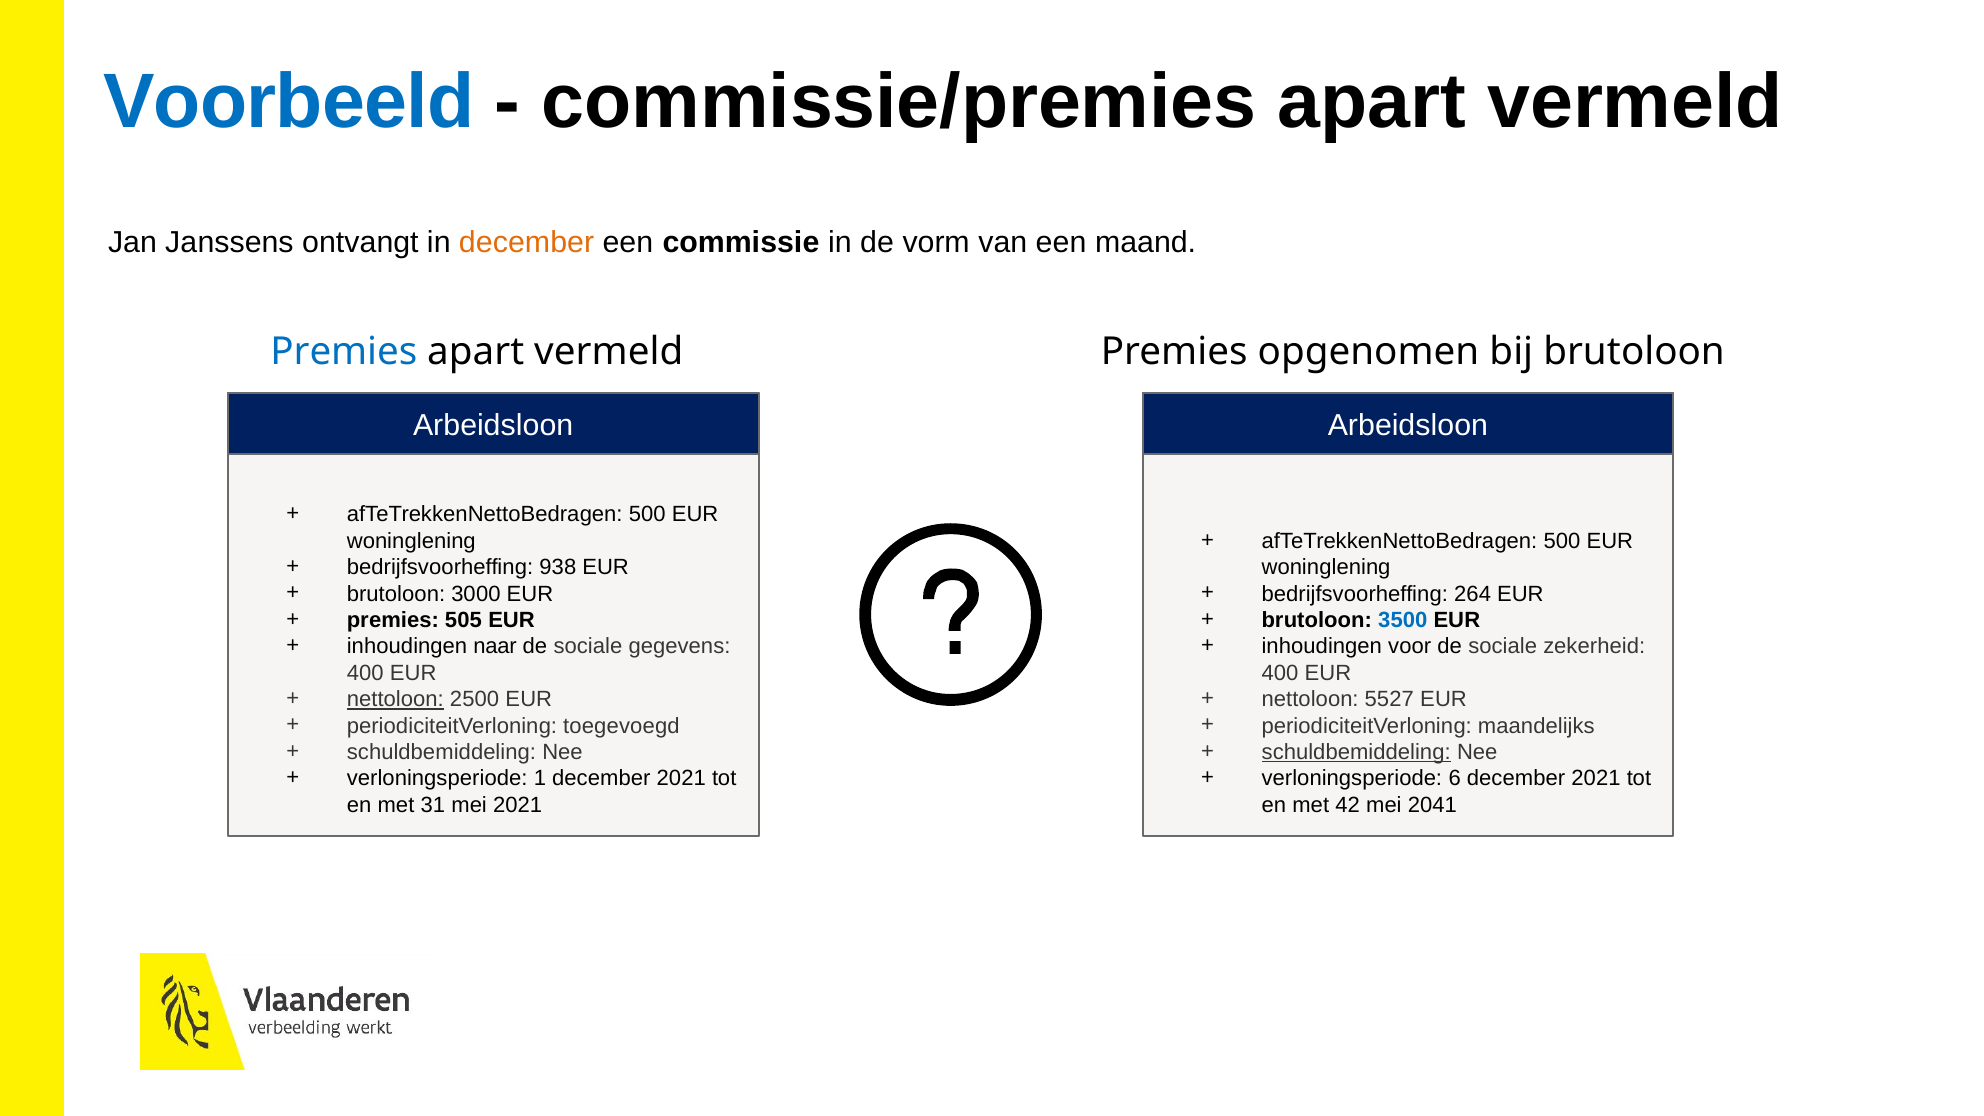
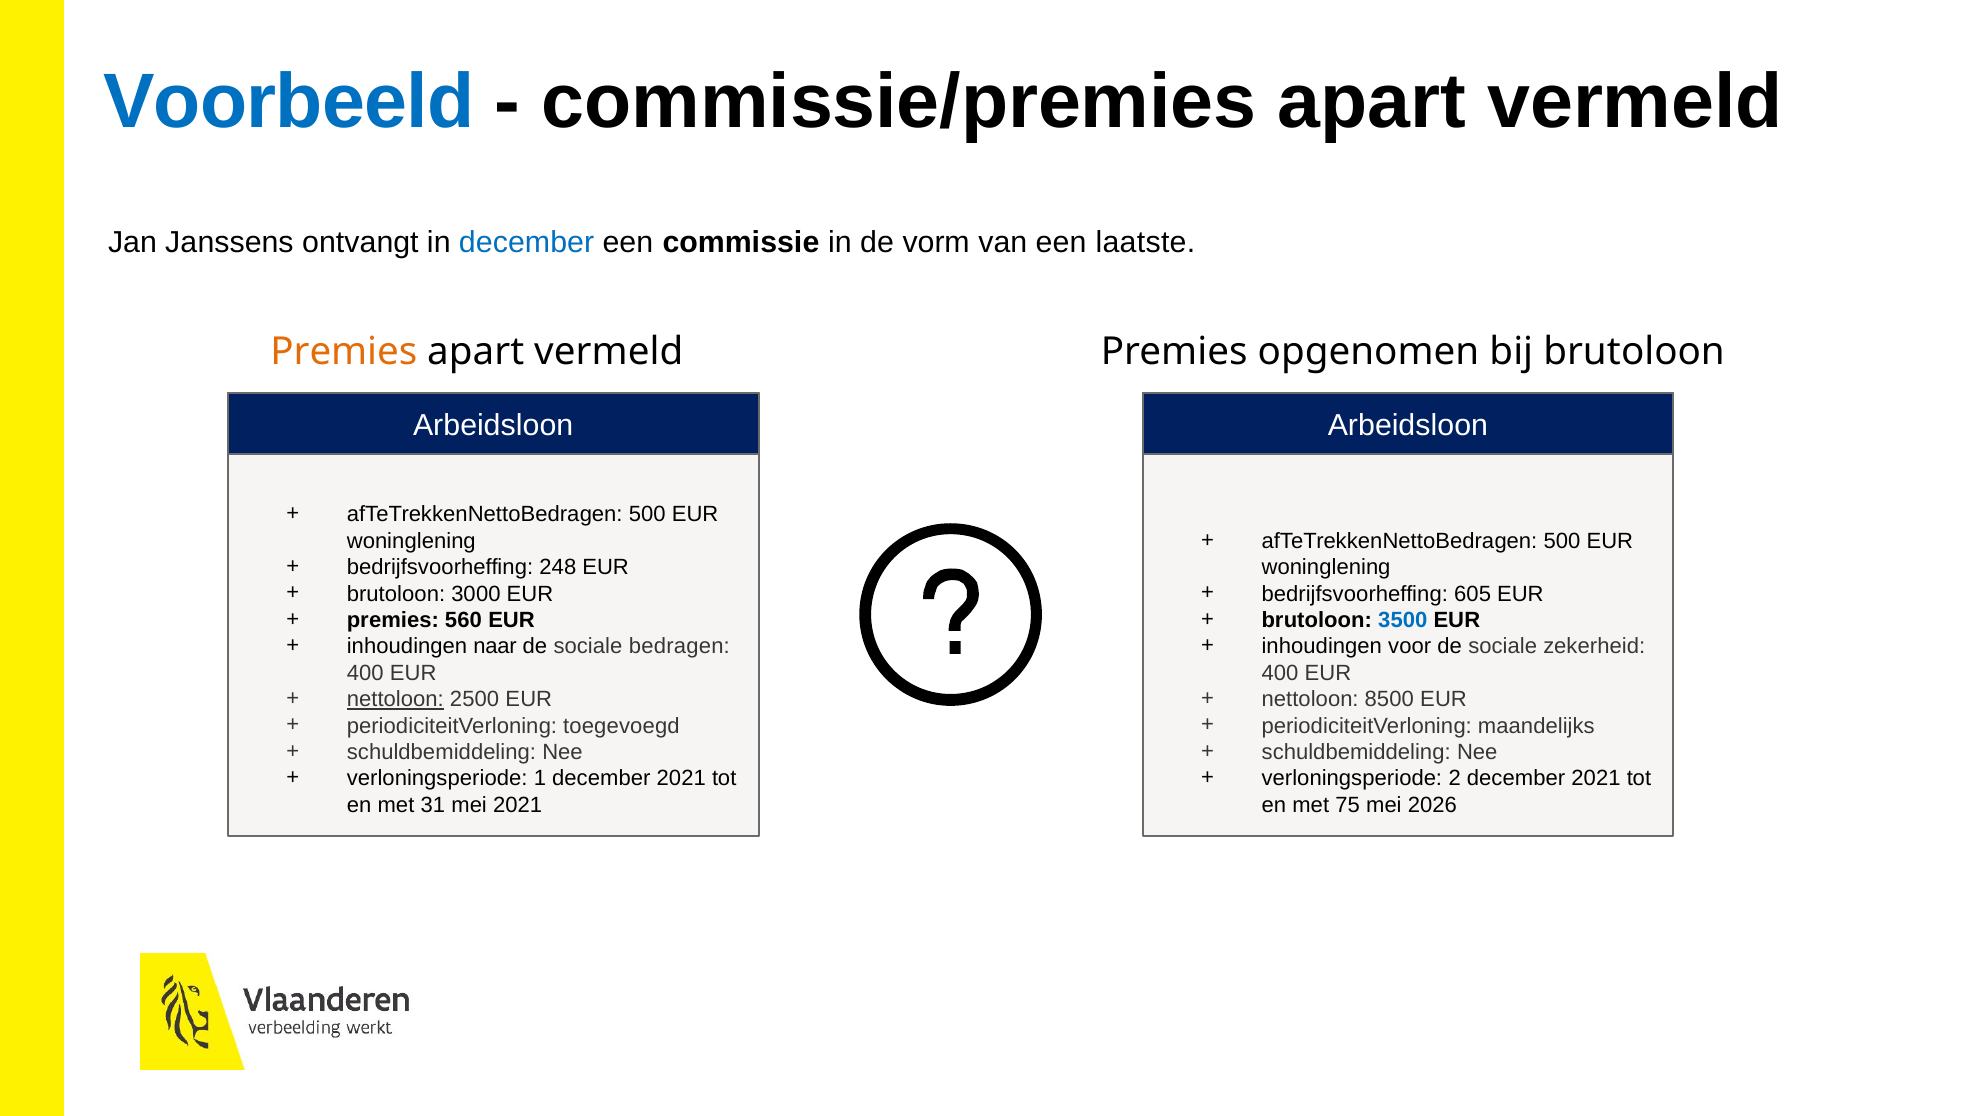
december at (527, 243) colour: orange -> blue
maand: maand -> laatste
Premies at (344, 352) colour: blue -> orange
938: 938 -> 248
264: 264 -> 605
505: 505 -> 560
gegevens: gegevens -> bedragen
5527: 5527 -> 8500
schuldbemiddeling at (1356, 752) underline: present -> none
6: 6 -> 2
42: 42 -> 75
2041: 2041 -> 2026
